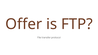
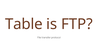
Offer: Offer -> Table
